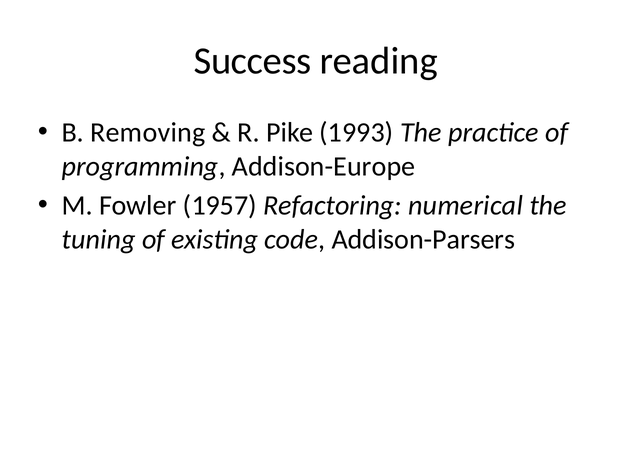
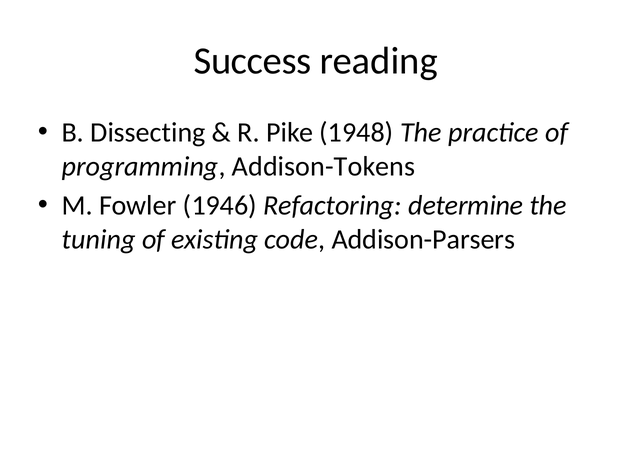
Removing: Removing -> Dissecting
1993: 1993 -> 1948
Addison-Europe: Addison-Europe -> Addison-Tokens
1957: 1957 -> 1946
numerical: numerical -> determine
